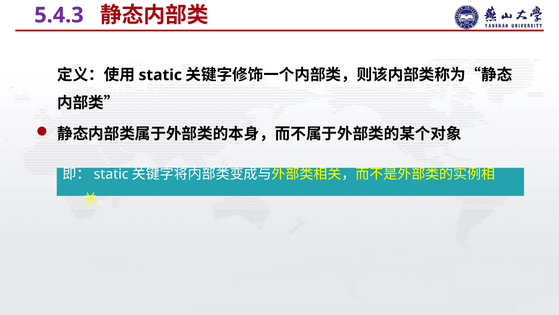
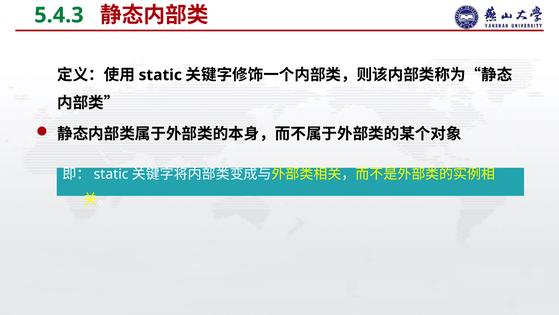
5.4.3 colour: purple -> green
